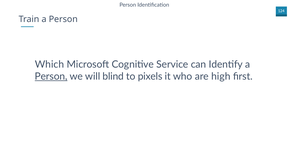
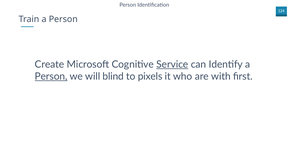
Which: Which -> Create
Service underline: none -> present
high: high -> with
